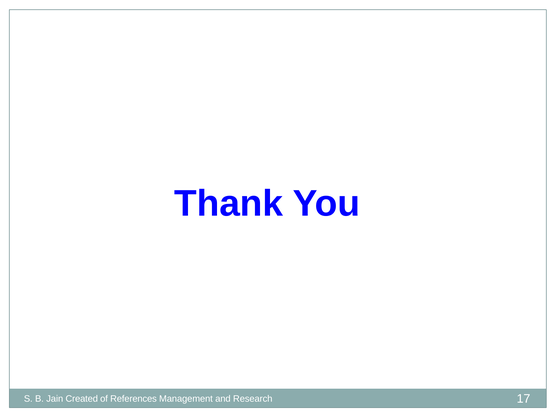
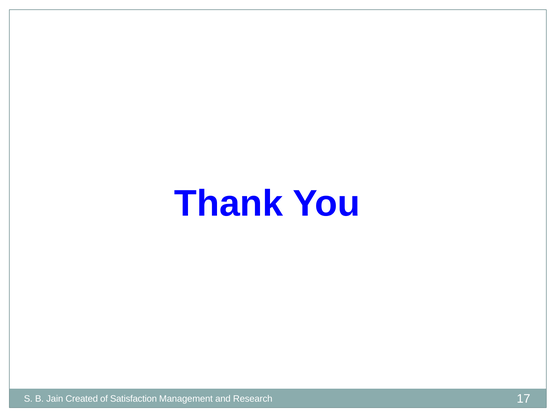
References: References -> Satisfaction
